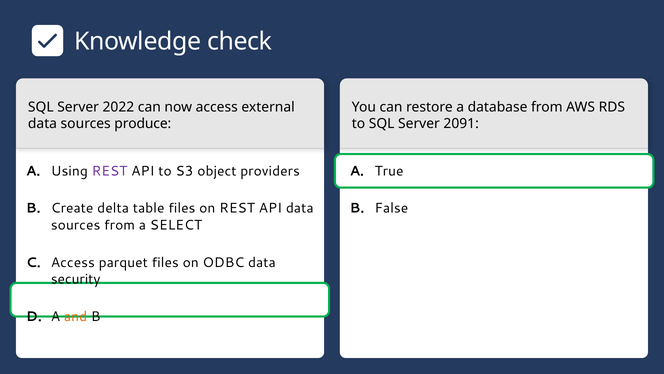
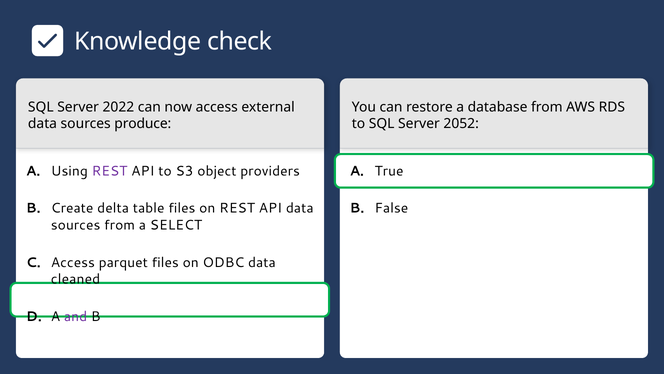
2091: 2091 -> 2052
security: security -> cleaned
and colour: orange -> purple
